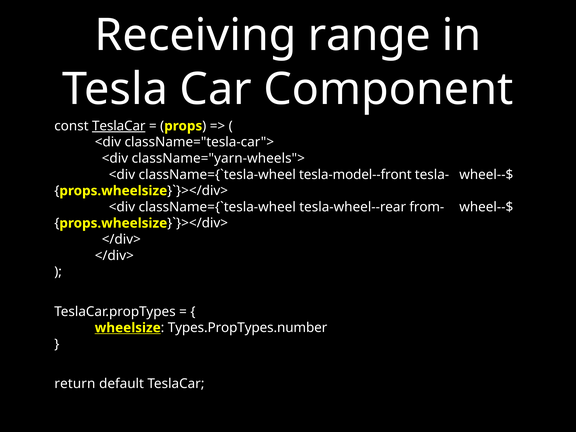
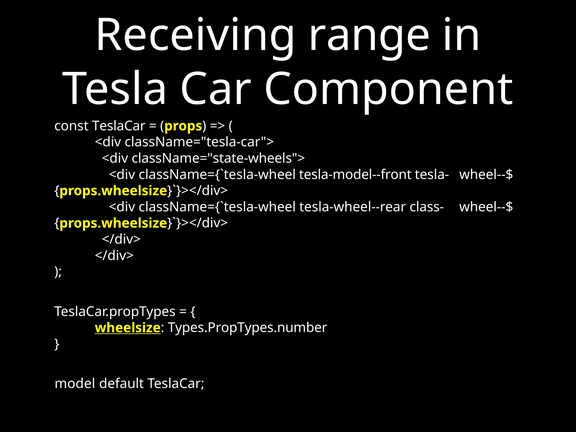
TeslaCar at (119, 126) underline: present -> none
className="yarn-wheels">: className="yarn-wheels"> -> className="state-wheels">
from-: from- -> class-
return: return -> model
